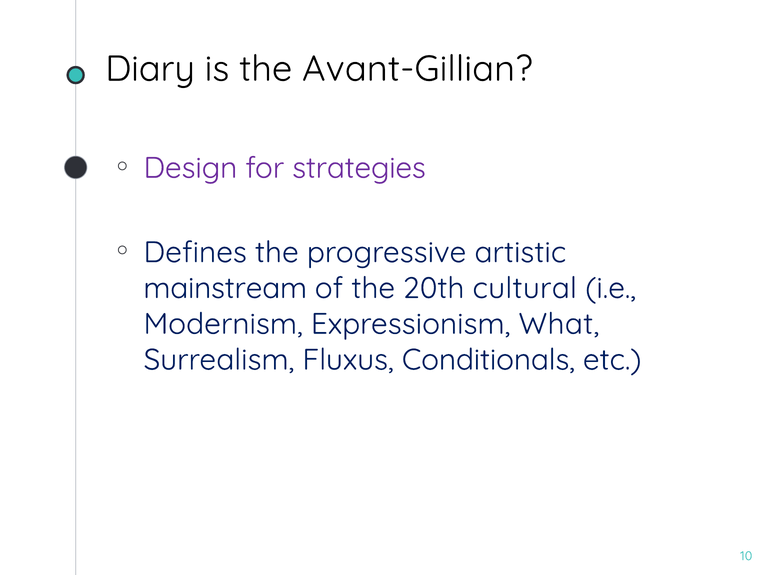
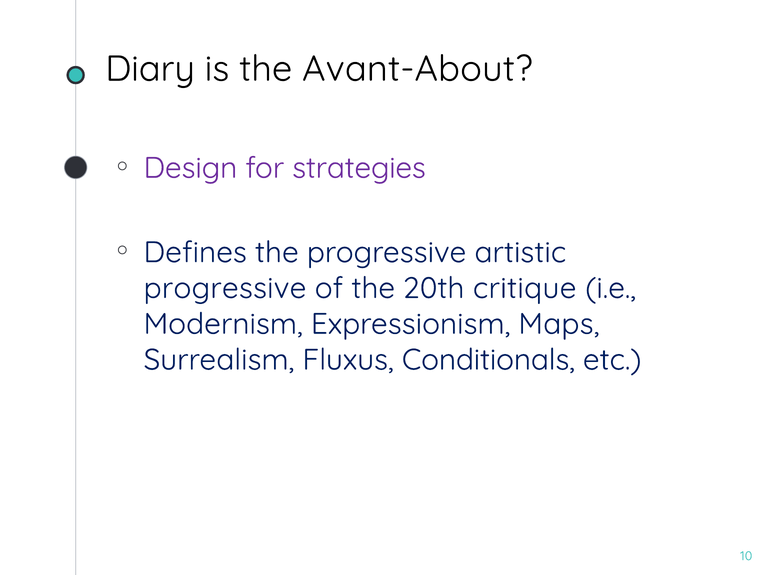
Avant-Gillian: Avant-Gillian -> Avant-About
mainstream at (225, 288): mainstream -> progressive
cultural: cultural -> critique
What: What -> Maps
